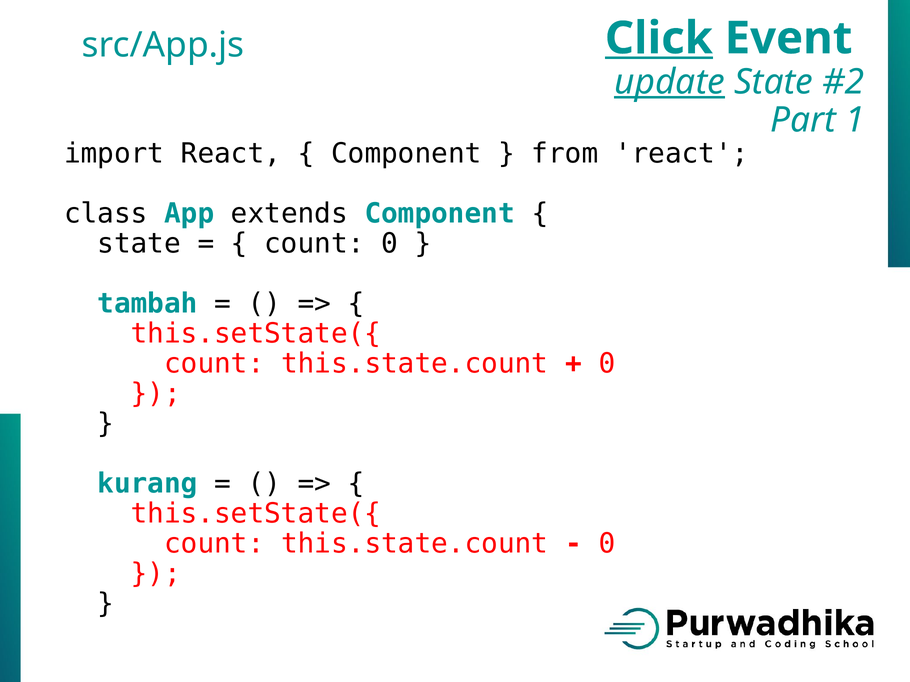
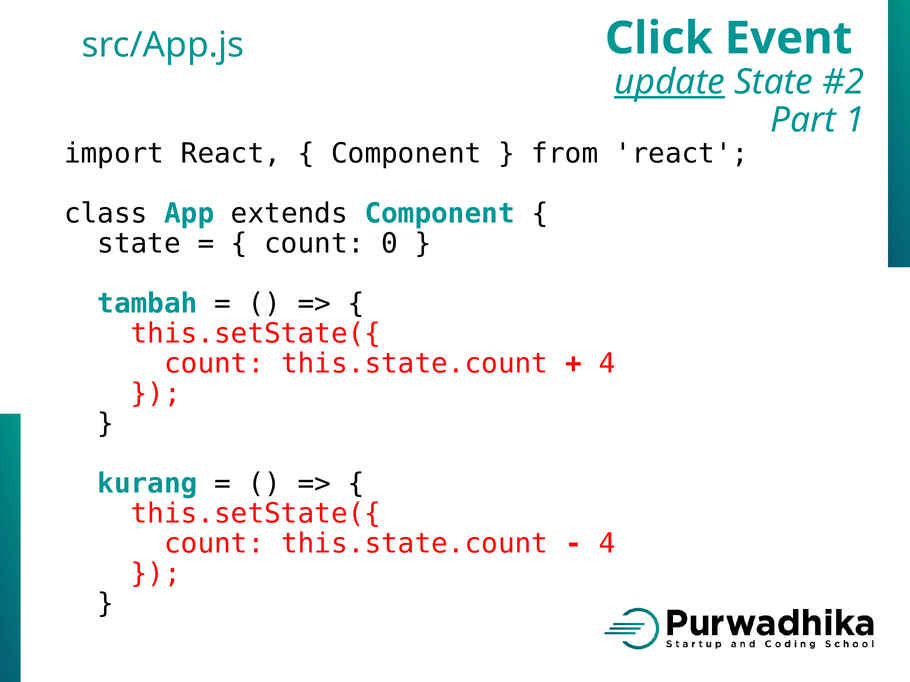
Click underline: present -> none
0 at (607, 364): 0 -> 4
0 at (607, 544): 0 -> 4
